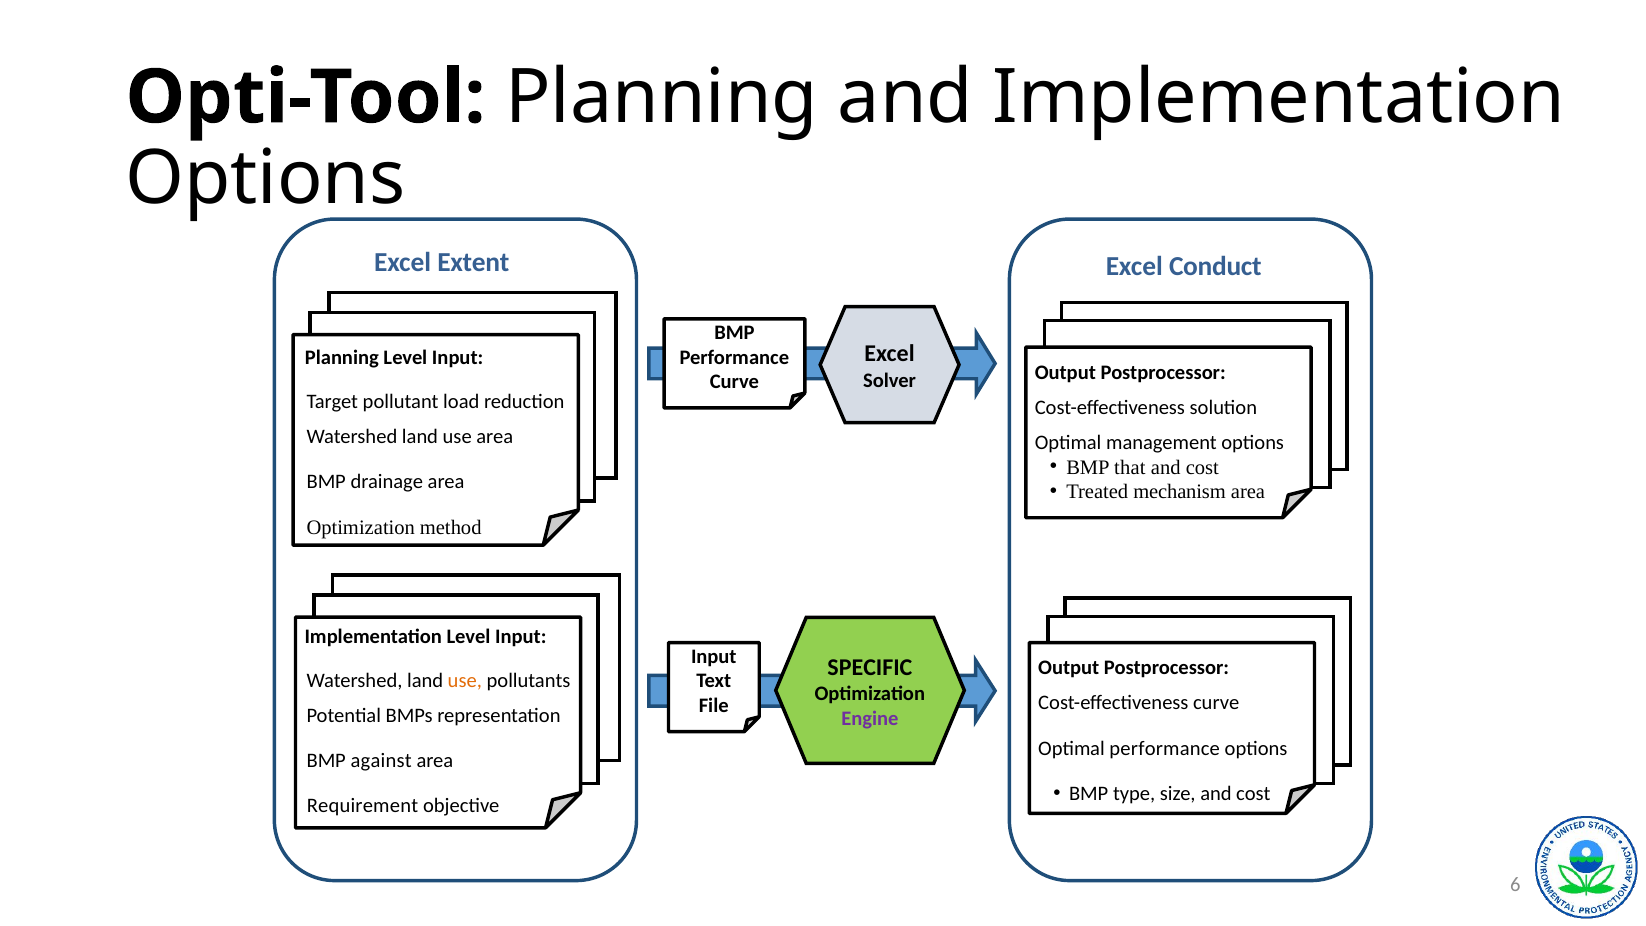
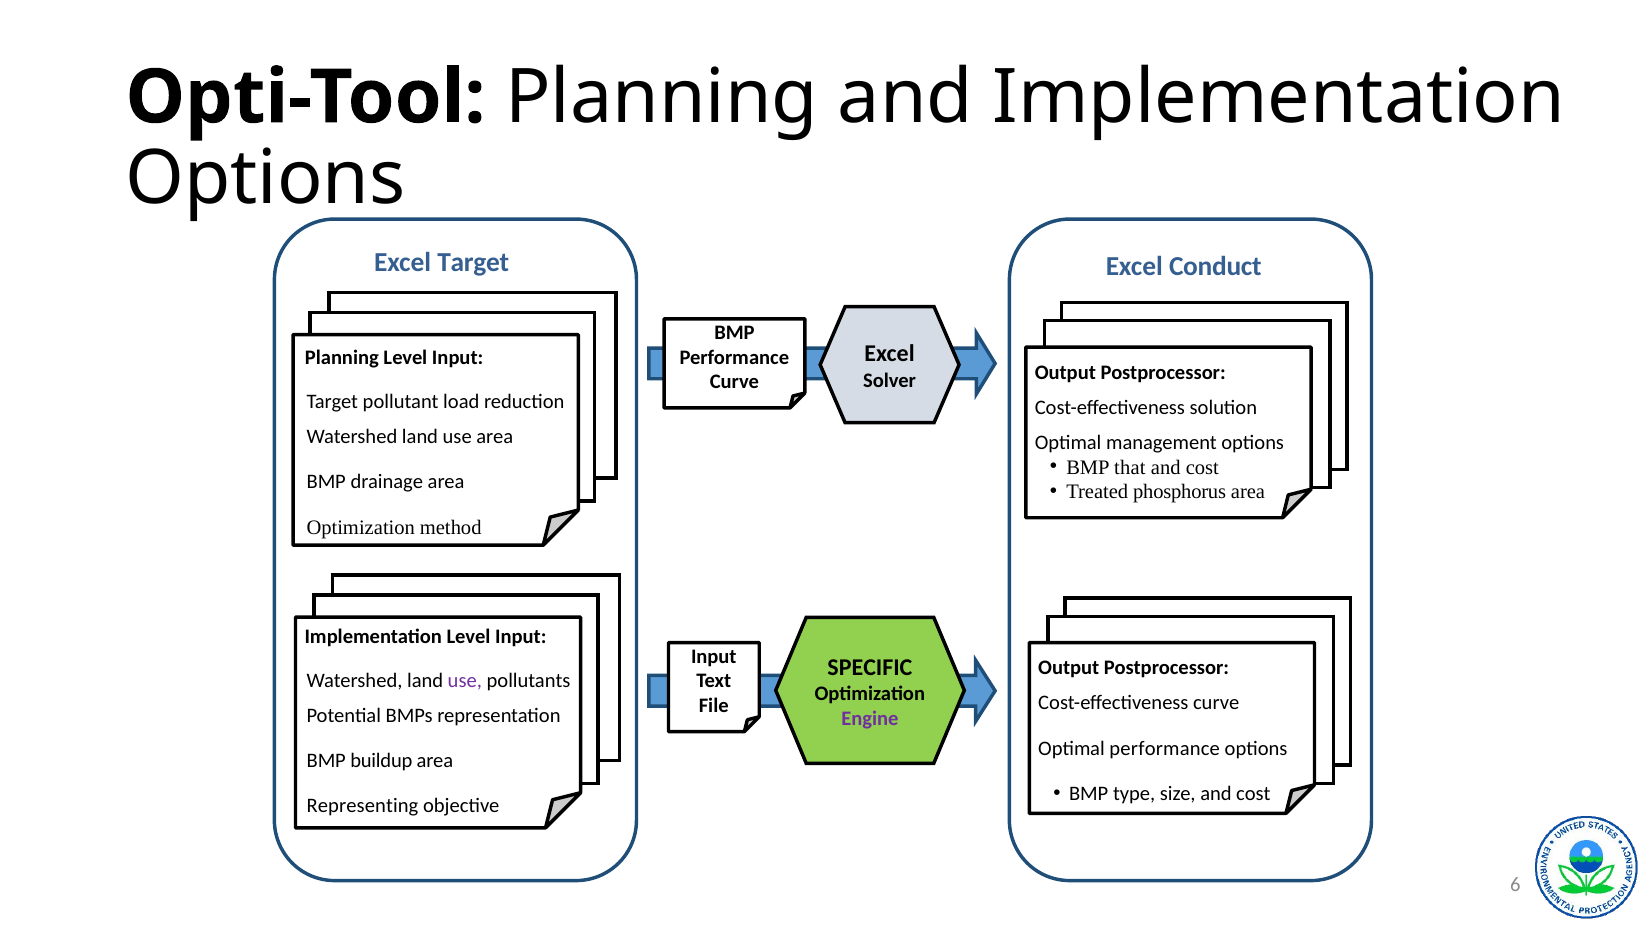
Excel Extent: Extent -> Target
mechanism: mechanism -> phosphorus
use at (465, 680) colour: orange -> purple
against: against -> buildup
Requirement: Requirement -> Representing
